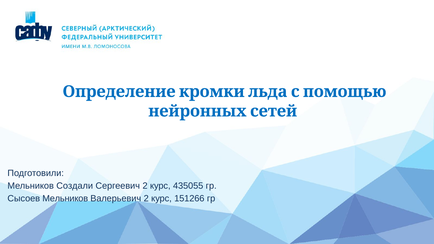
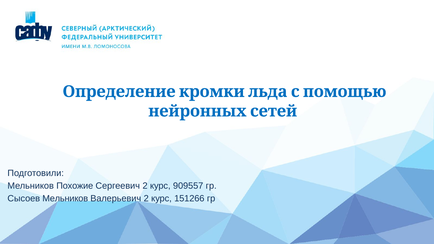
Создали: Создали -> Похожие
435055: 435055 -> 909557
